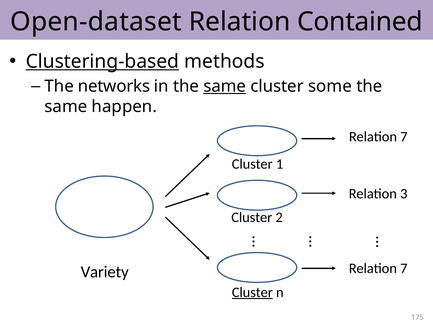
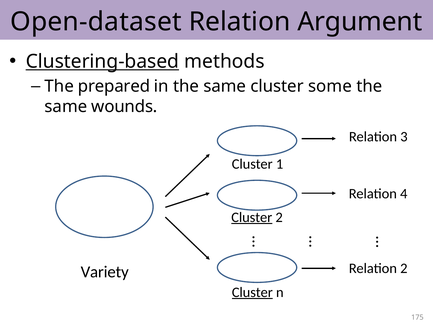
Contained: Contained -> Argument
networks: networks -> prepared
same at (225, 86) underline: present -> none
happen: happen -> wounds
7 at (404, 137): 7 -> 3
3: 3 -> 4
Cluster at (252, 217) underline: none -> present
7 at (404, 268): 7 -> 2
